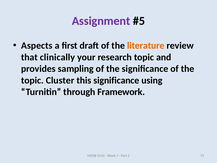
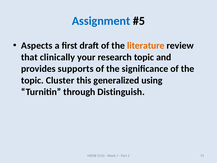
Assignment colour: purple -> blue
sampling: sampling -> supports
this significance: significance -> generalized
Framework: Framework -> Distinguish
